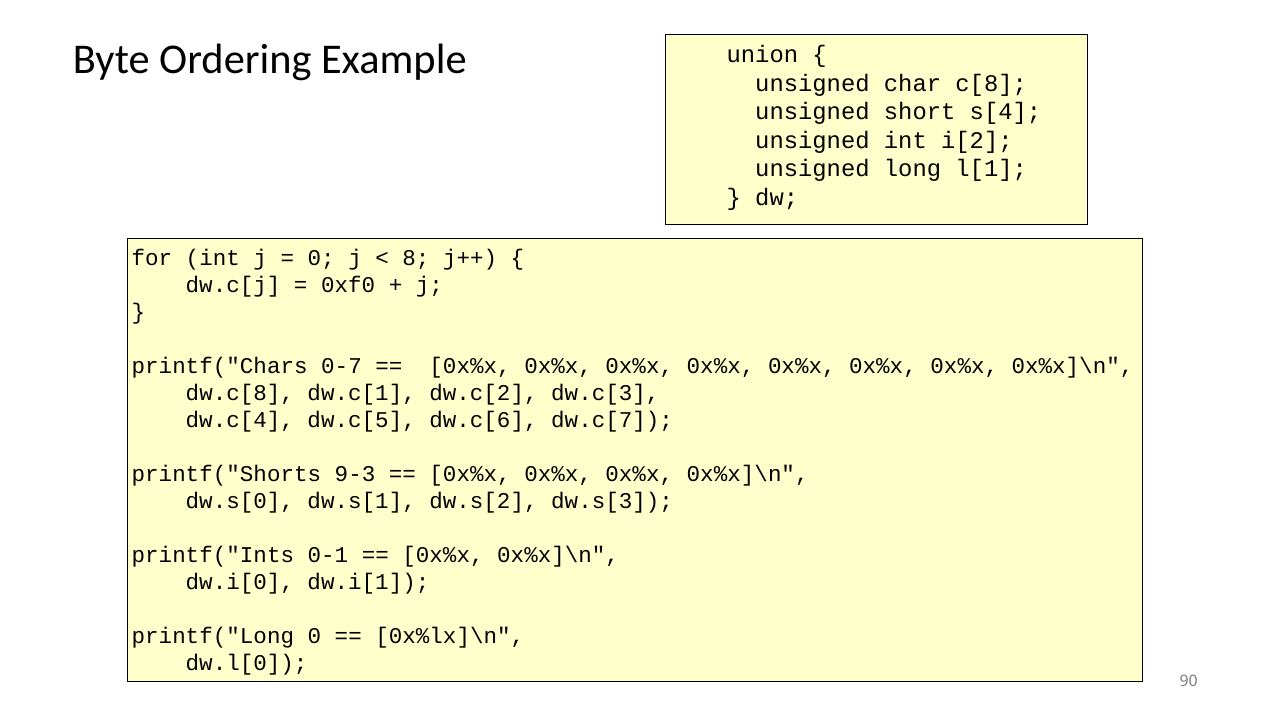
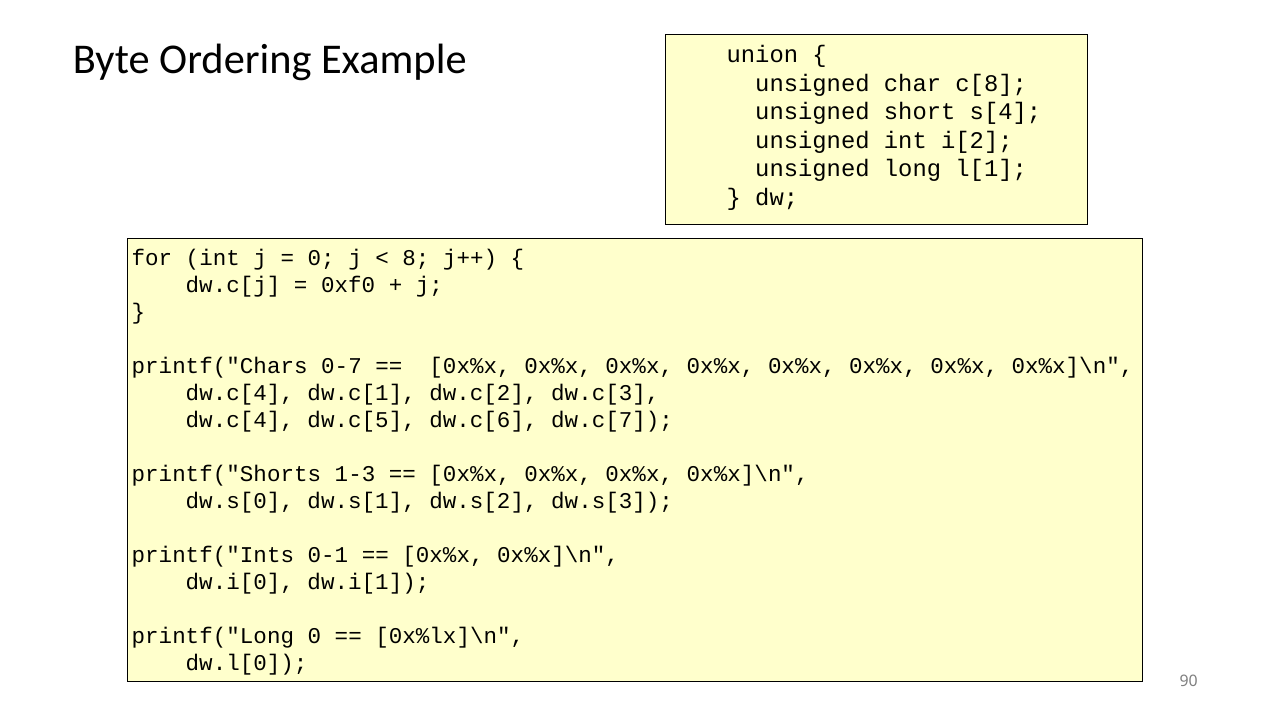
dw.c[8 at (240, 393): dw.c[8 -> dw.c[4
9-3: 9-3 -> 1-3
